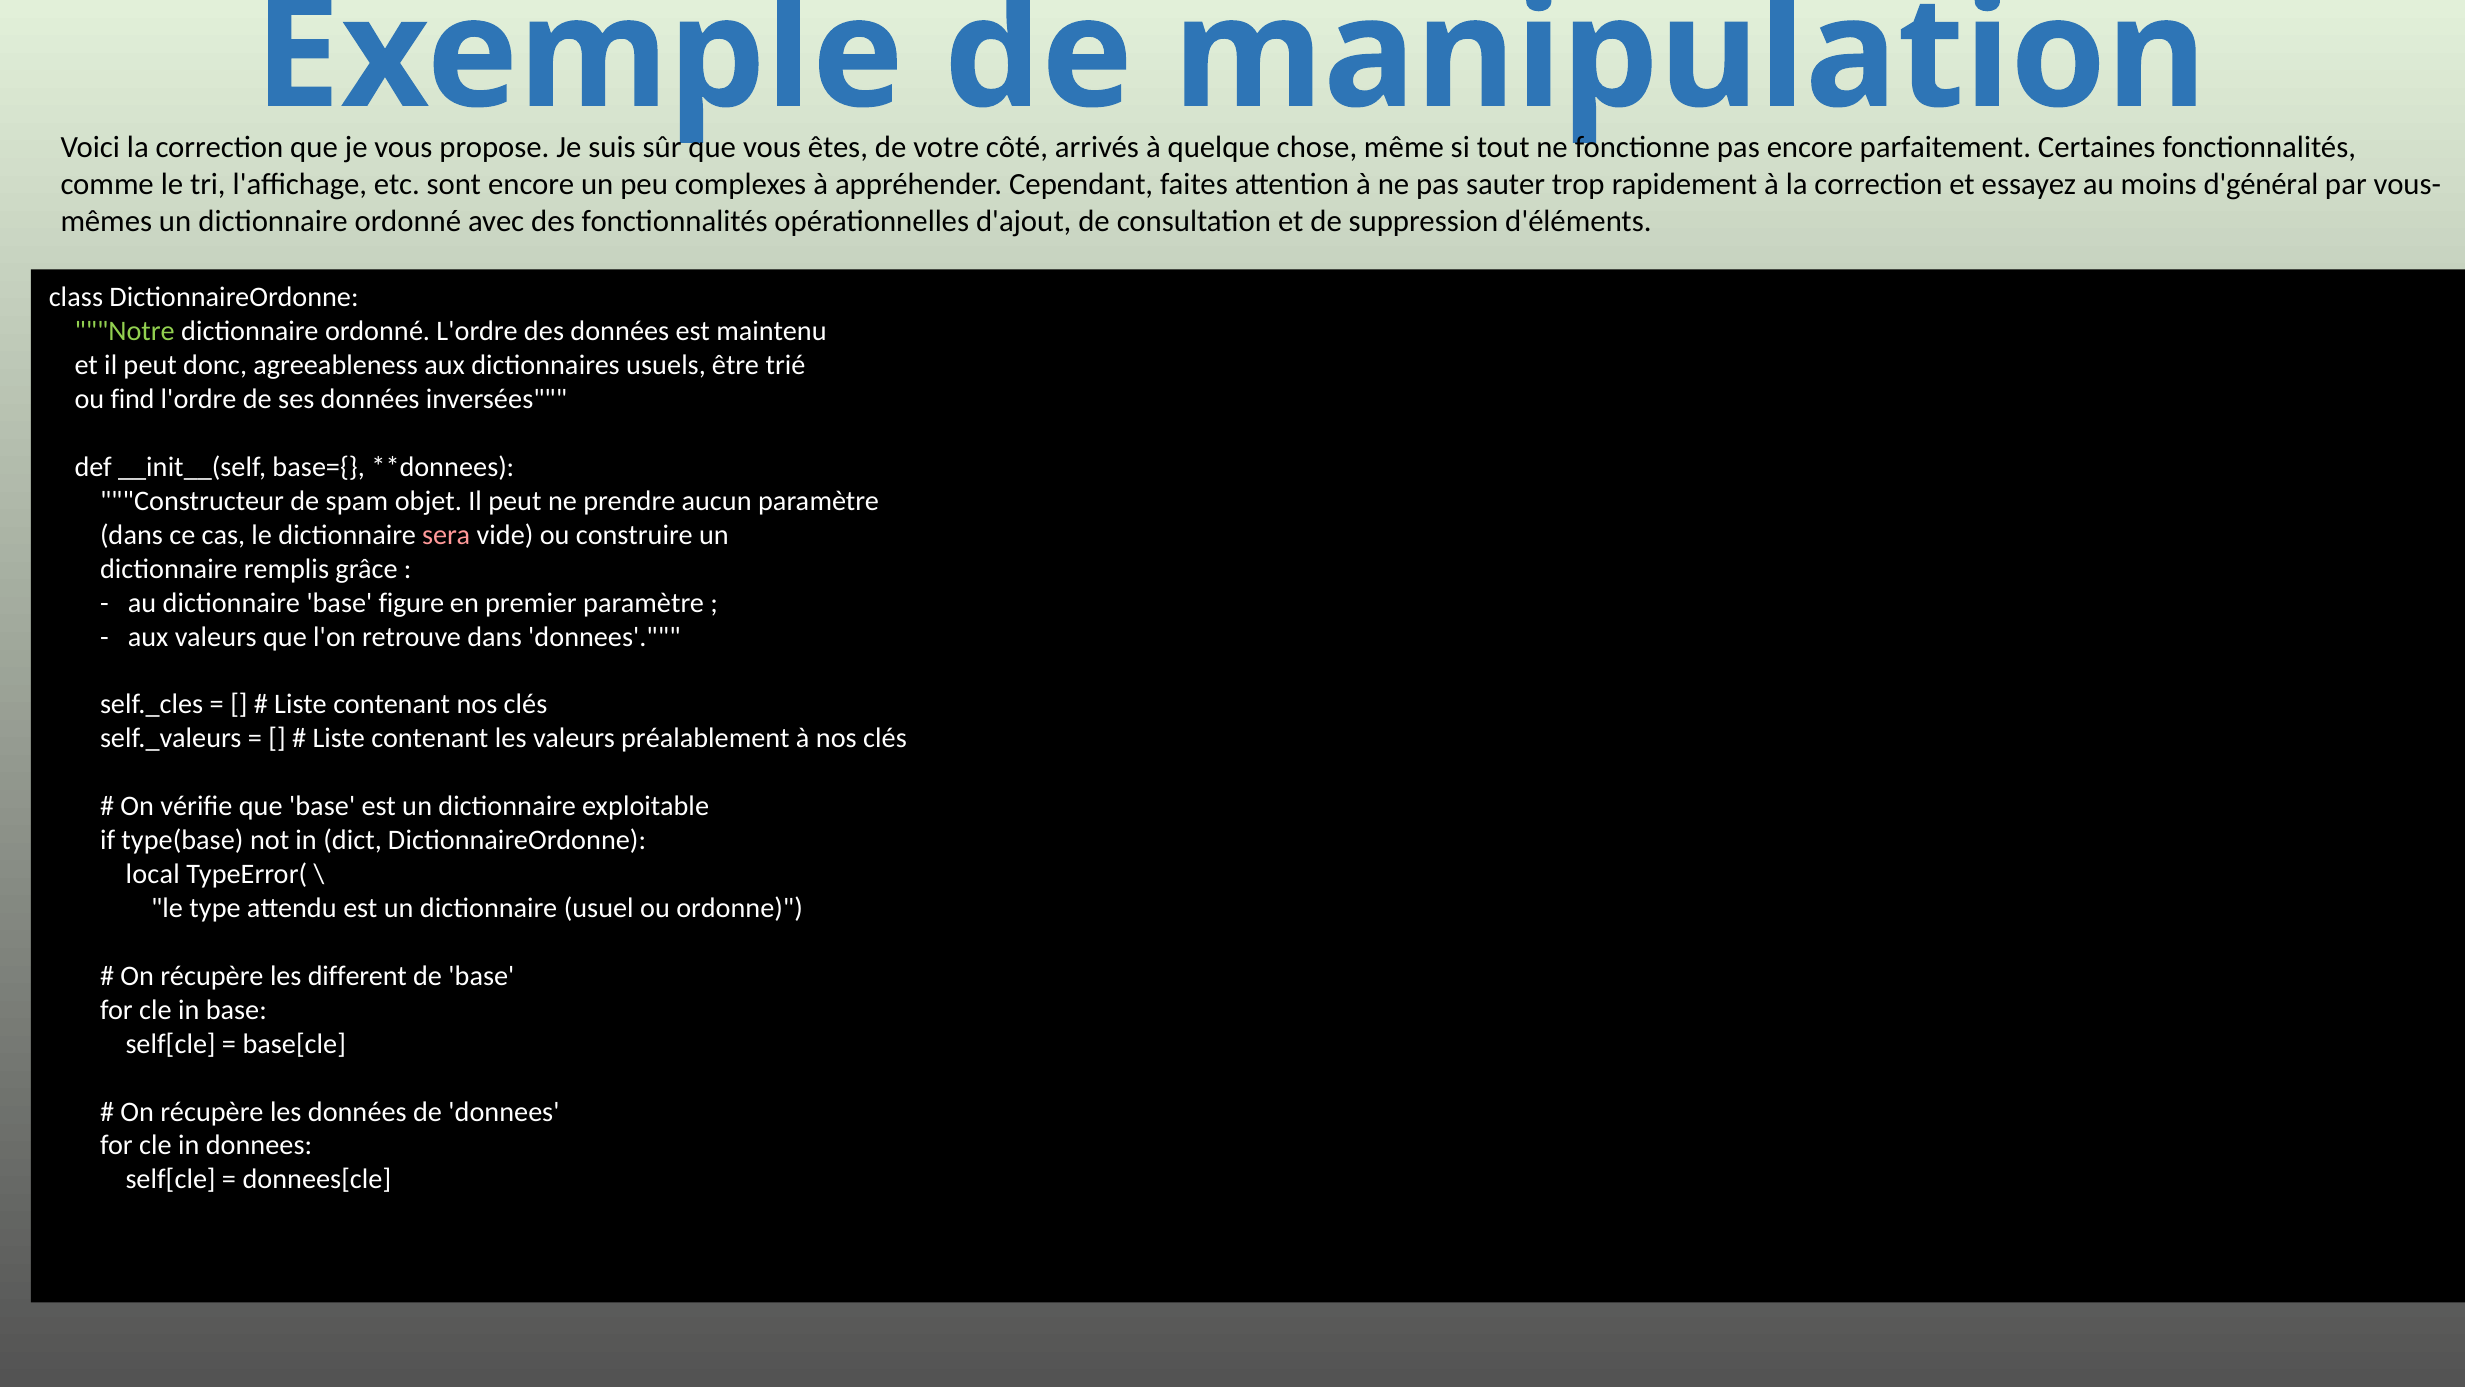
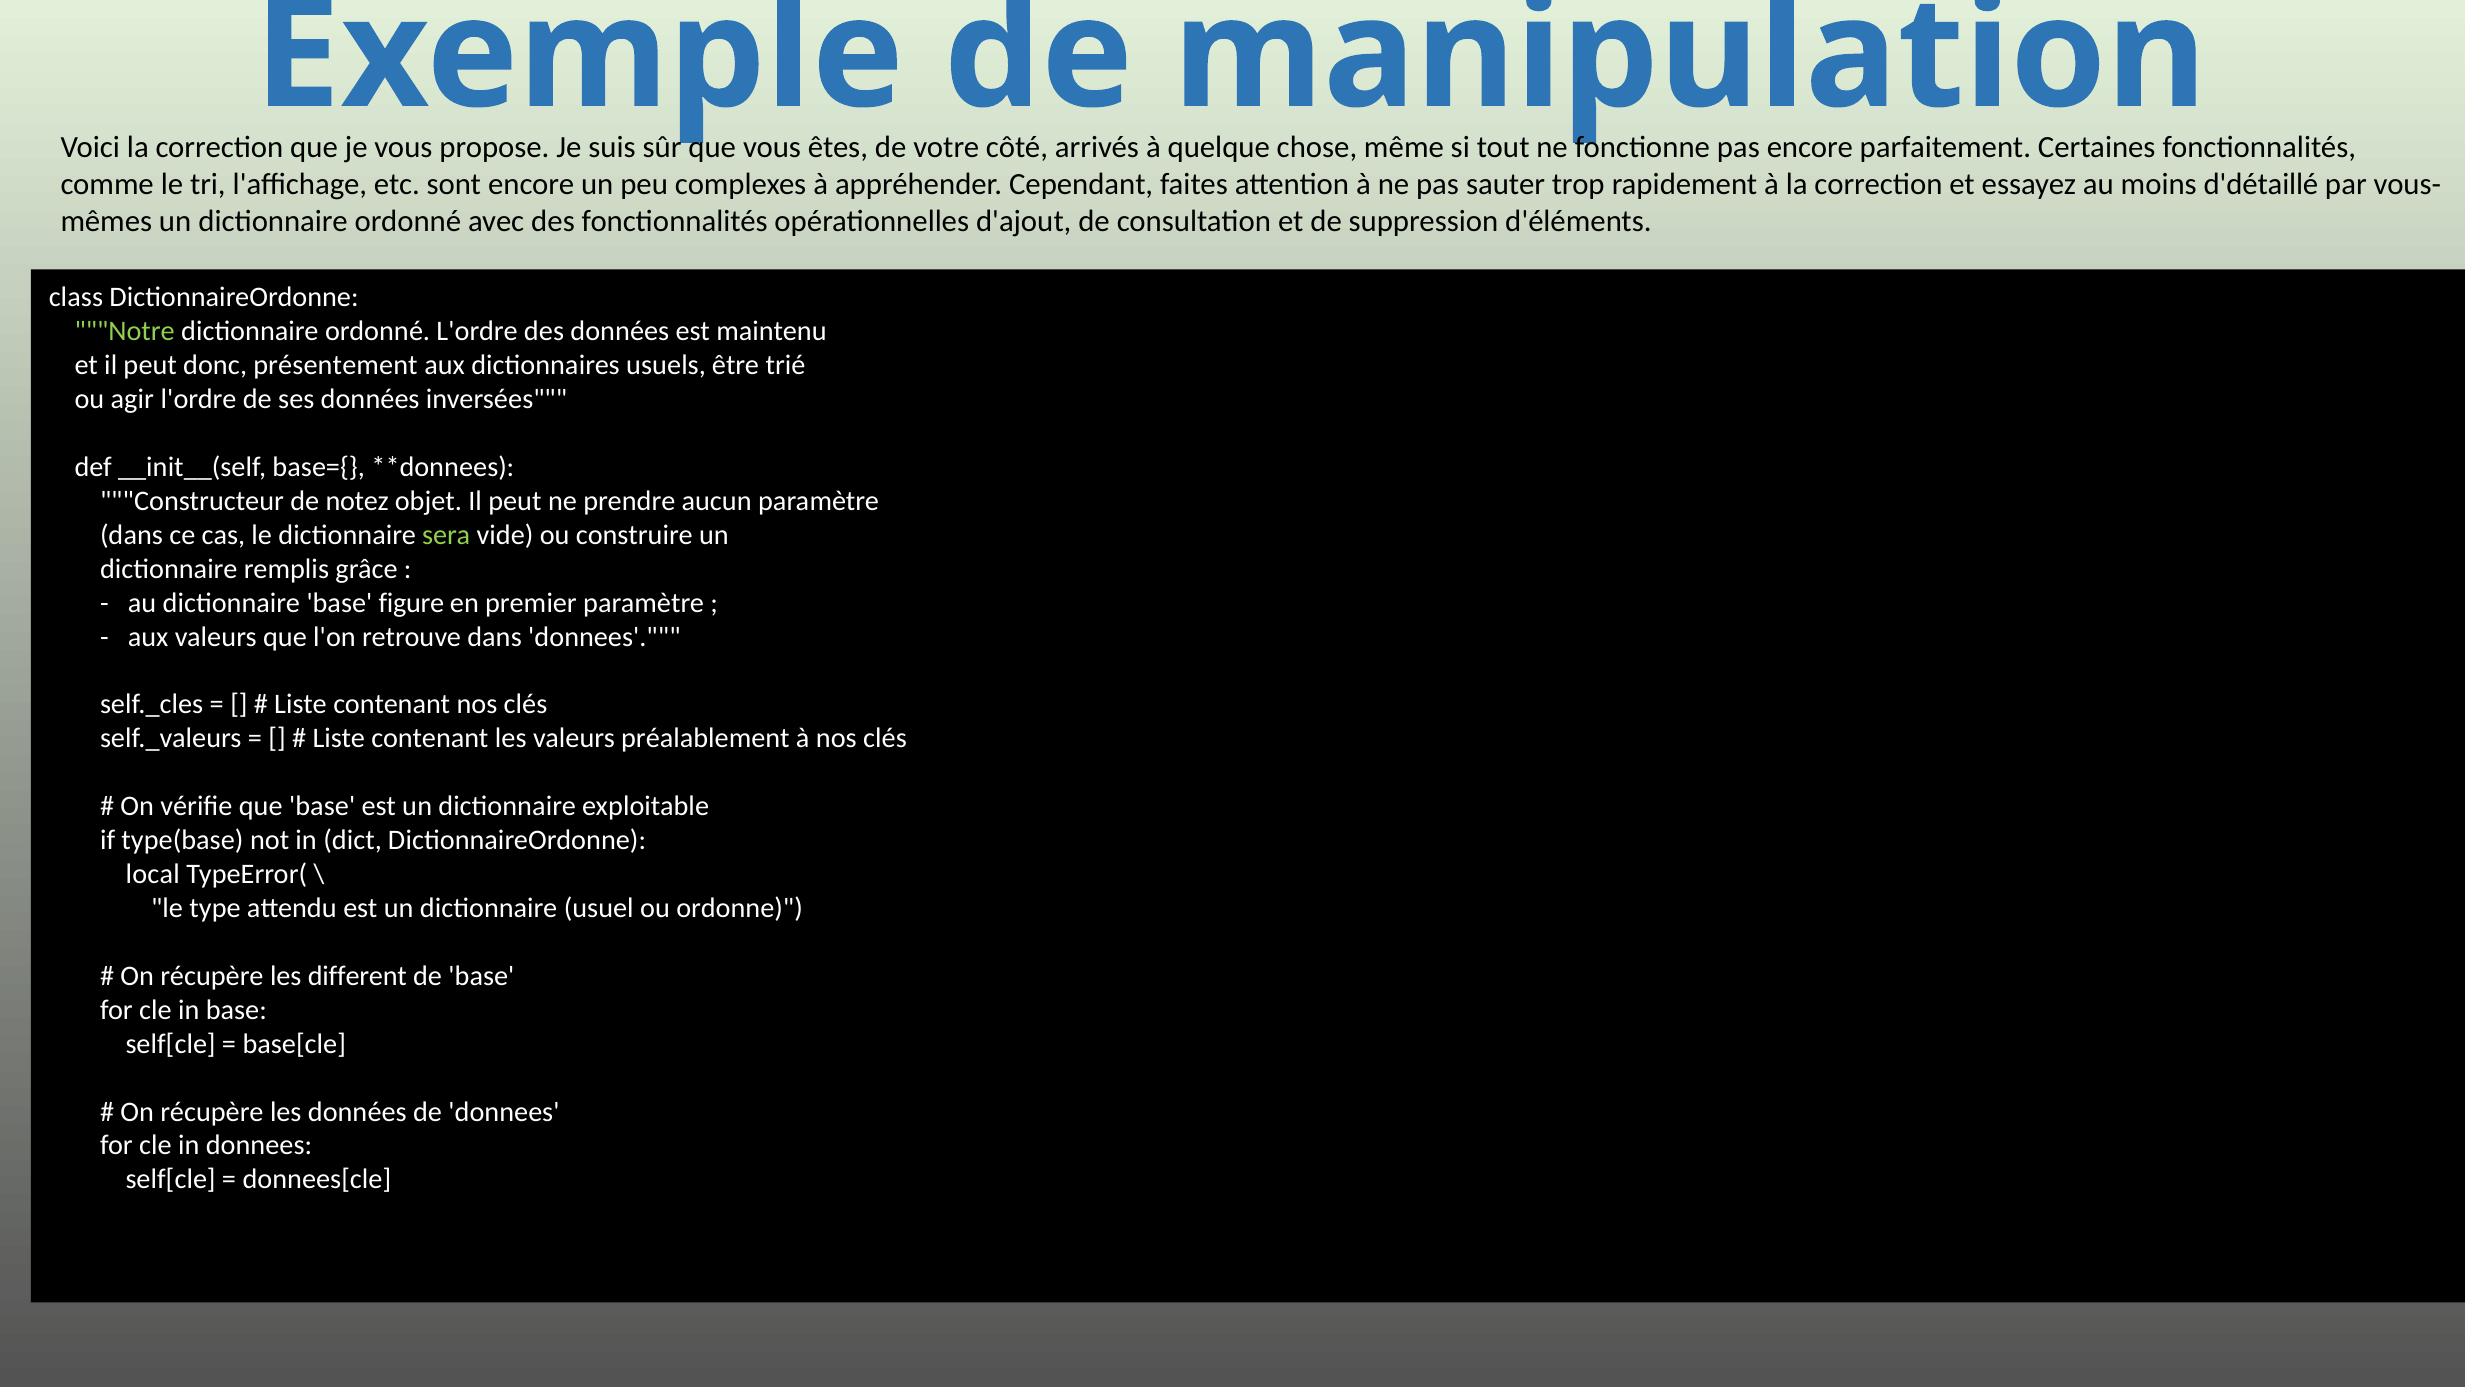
d'général: d'général -> d'détaillé
agreeableness: agreeableness -> présentement
find: find -> agir
spam: spam -> notez
sera colour: pink -> light green
